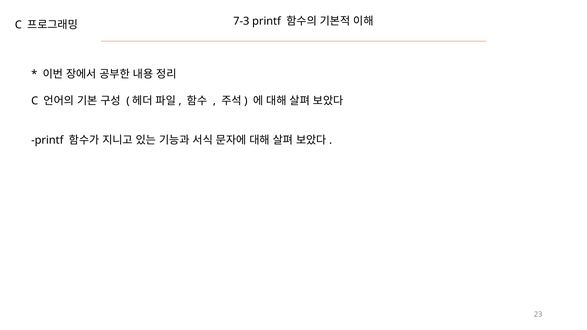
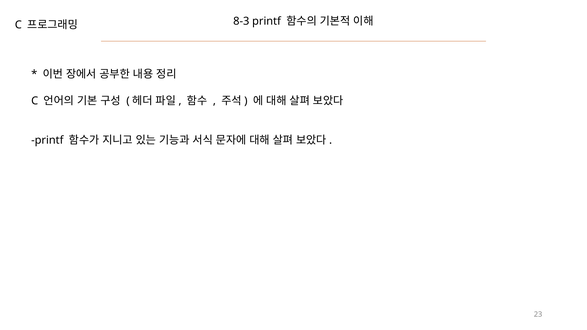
7-3: 7-3 -> 8-3
